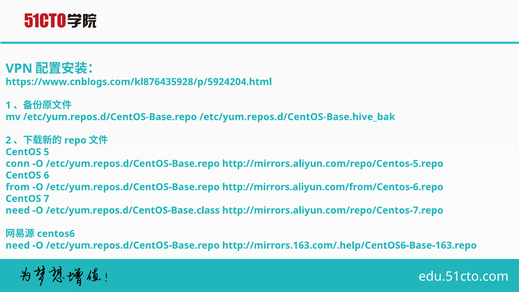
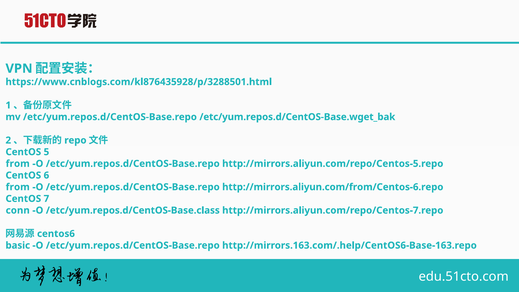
https://www.cnblogs.com/kl876435928/p/5924204.html: https://www.cnblogs.com/kl876435928/p/5924204.html -> https://www.cnblogs.com/kl876435928/p/3288501.html
/etc/yum.repos.d/CentOS-Base.hive_bak: /etc/yum.repos.d/CentOS-Base.hive_bak -> /etc/yum.repos.d/CentOS-Base.wget_bak
conn at (18, 164): conn -> from
need at (18, 210): need -> conn
need at (18, 245): need -> basic
